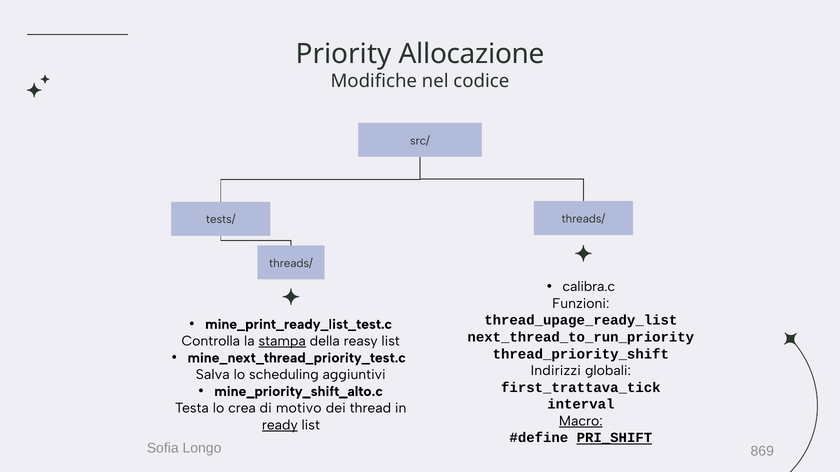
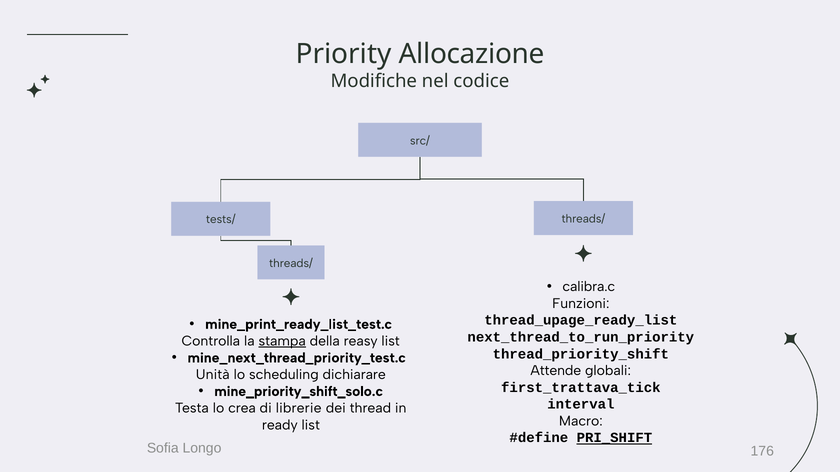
Indirizzi: Indirizzi -> Attende
Salva: Salva -> Unità
aggiuntivi: aggiuntivi -> dichiarare
mine_priority_shift_alto.c: mine_priority_shift_alto.c -> mine_priority_shift_solo.c
motivo: motivo -> librerie
Macro underline: present -> none
ready underline: present -> none
869: 869 -> 176
